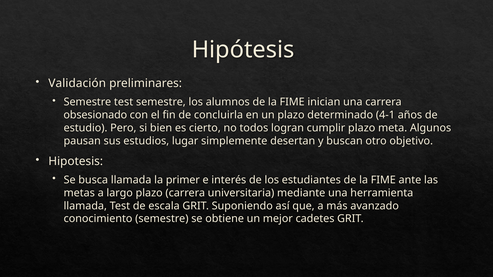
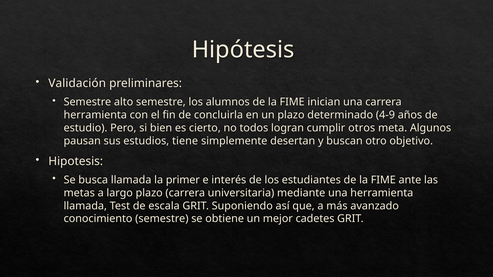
Semestre test: test -> alto
obsesionado at (95, 115): obsesionado -> herramienta
4-1: 4-1 -> 4-9
cumplir plazo: plazo -> otros
lugar: lugar -> tiene
